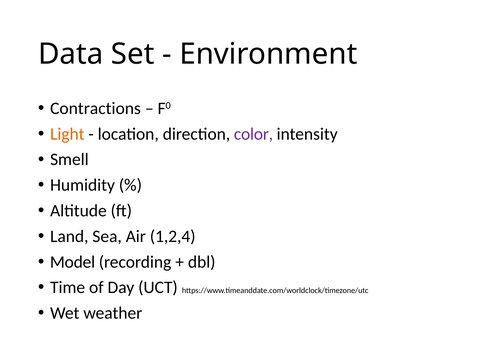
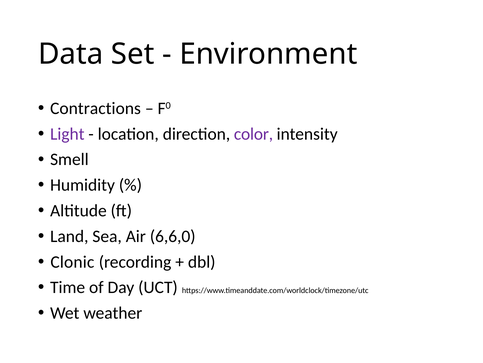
Light colour: orange -> purple
1,2,4: 1,2,4 -> 6,6,0
Model: Model -> Clonic
